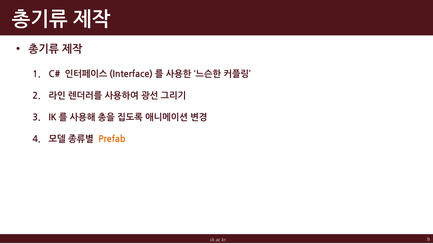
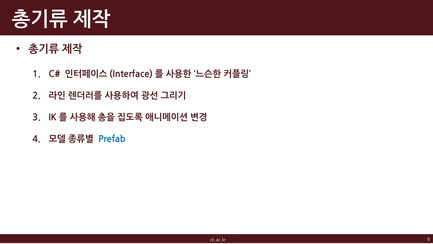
Prefab colour: orange -> blue
